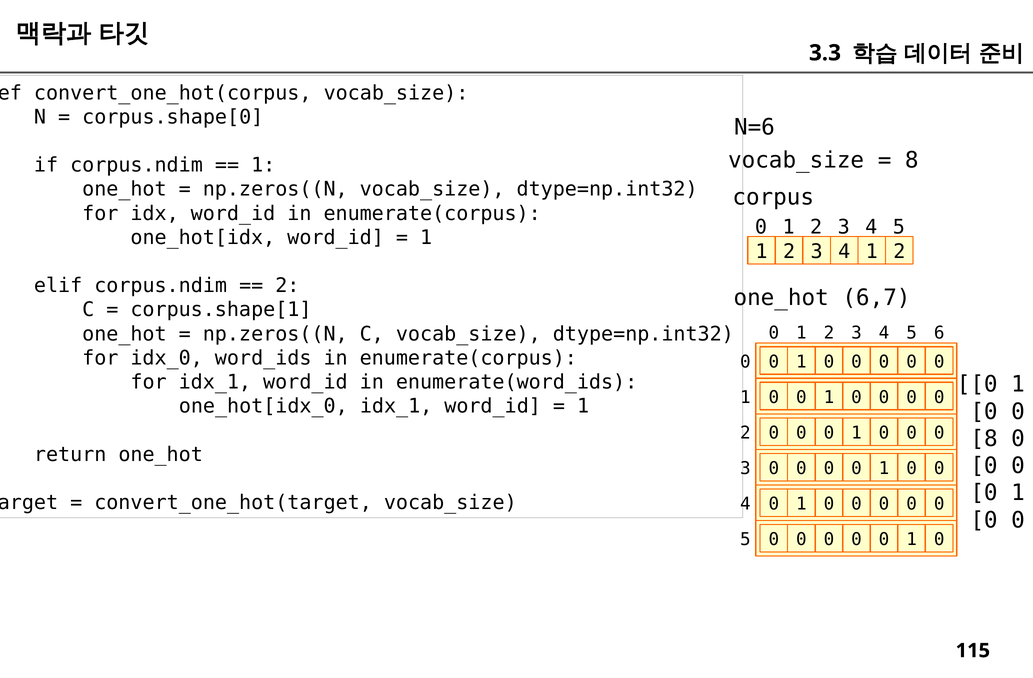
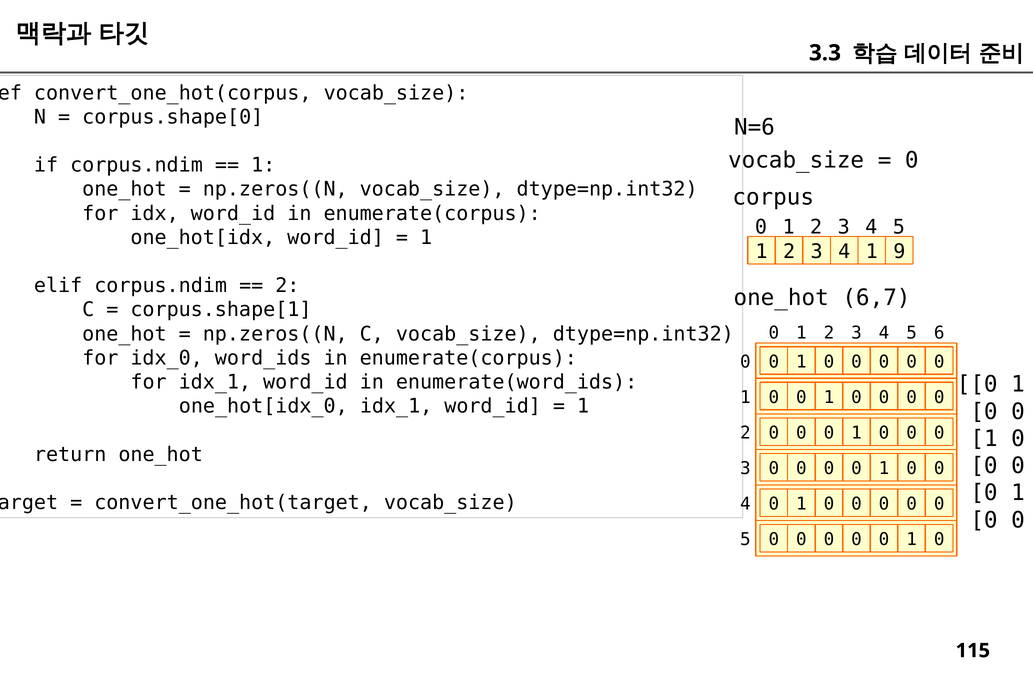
8 at (912, 160): 8 -> 0
4 1 2: 2 -> 9
8 at (984, 439): 8 -> 1
